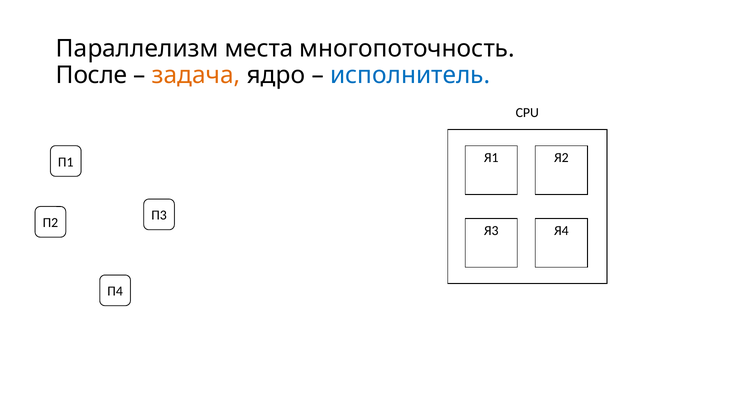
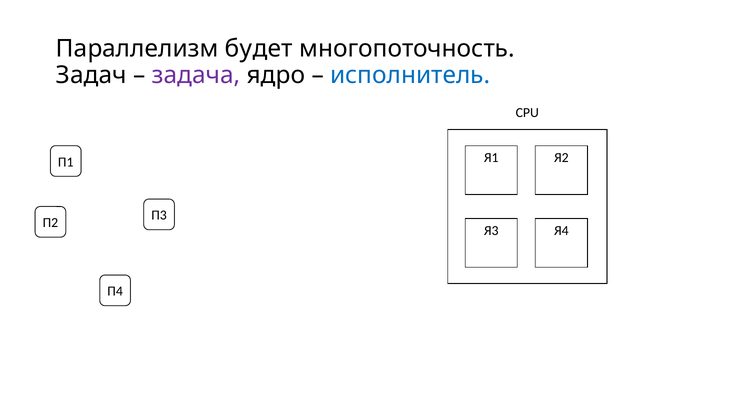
места: места -> будет
После: После -> Задач
задача colour: orange -> purple
